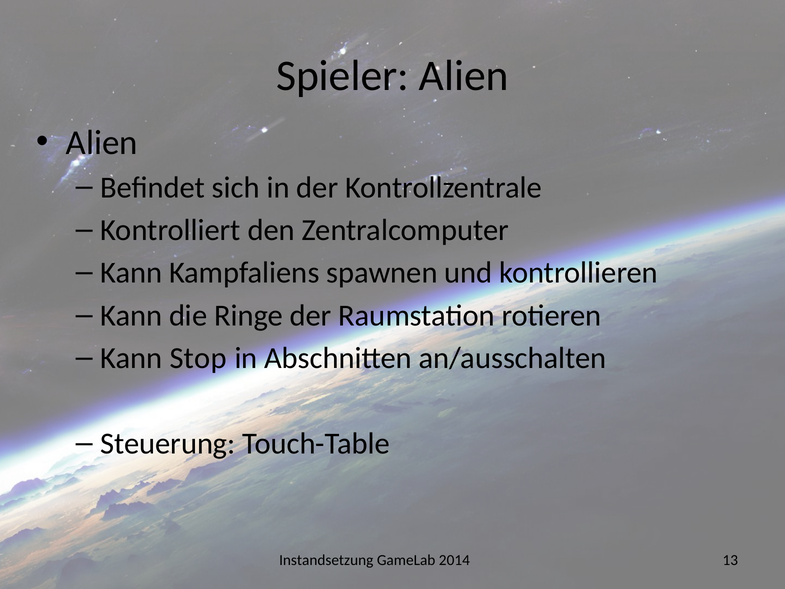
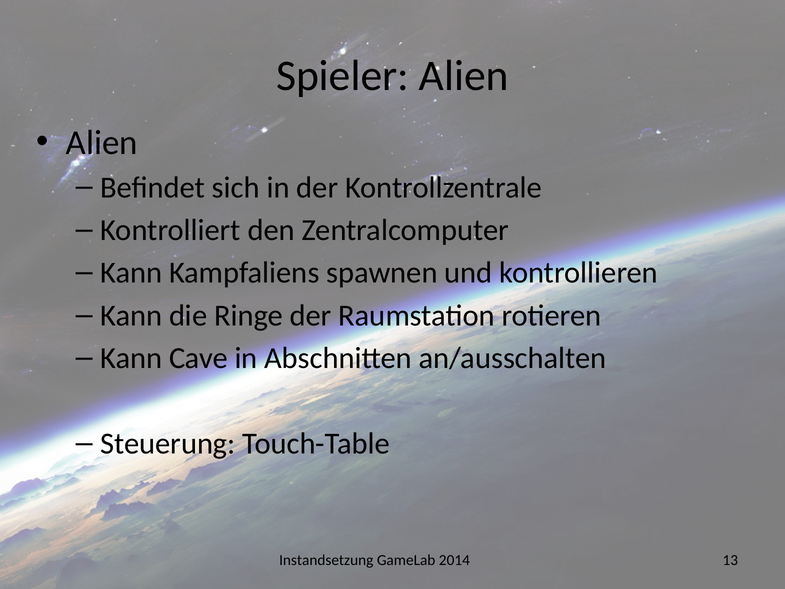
Stop: Stop -> Cave
